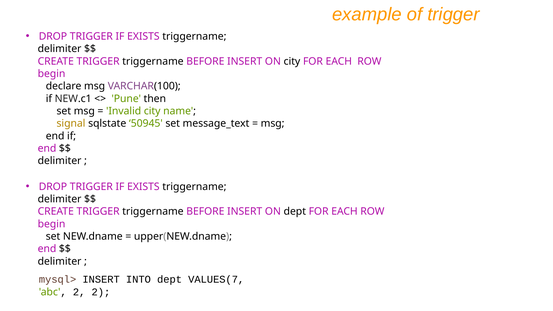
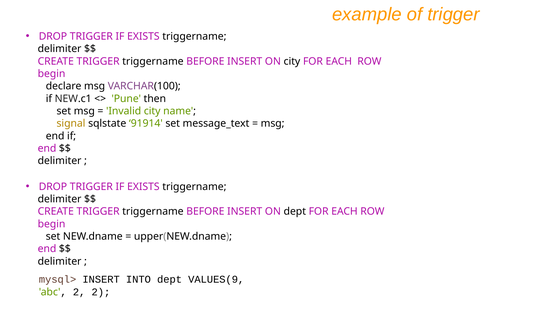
50945: 50945 -> 91914
VALUES(7: VALUES(7 -> VALUES(9
